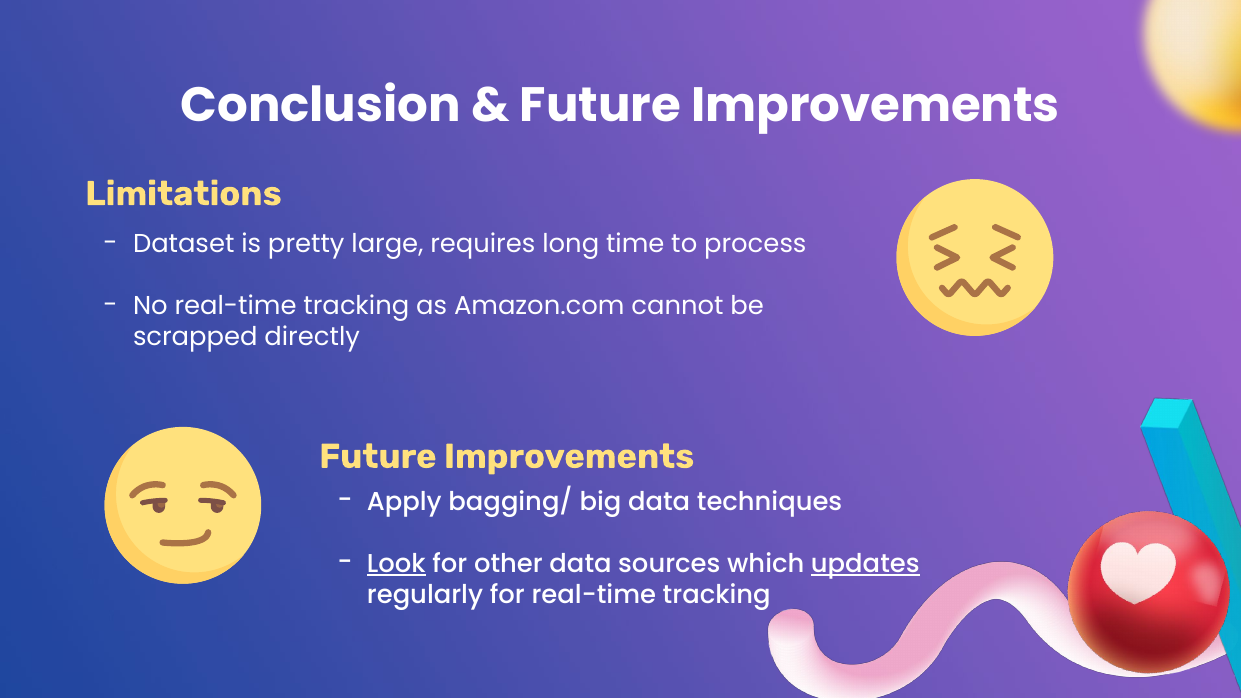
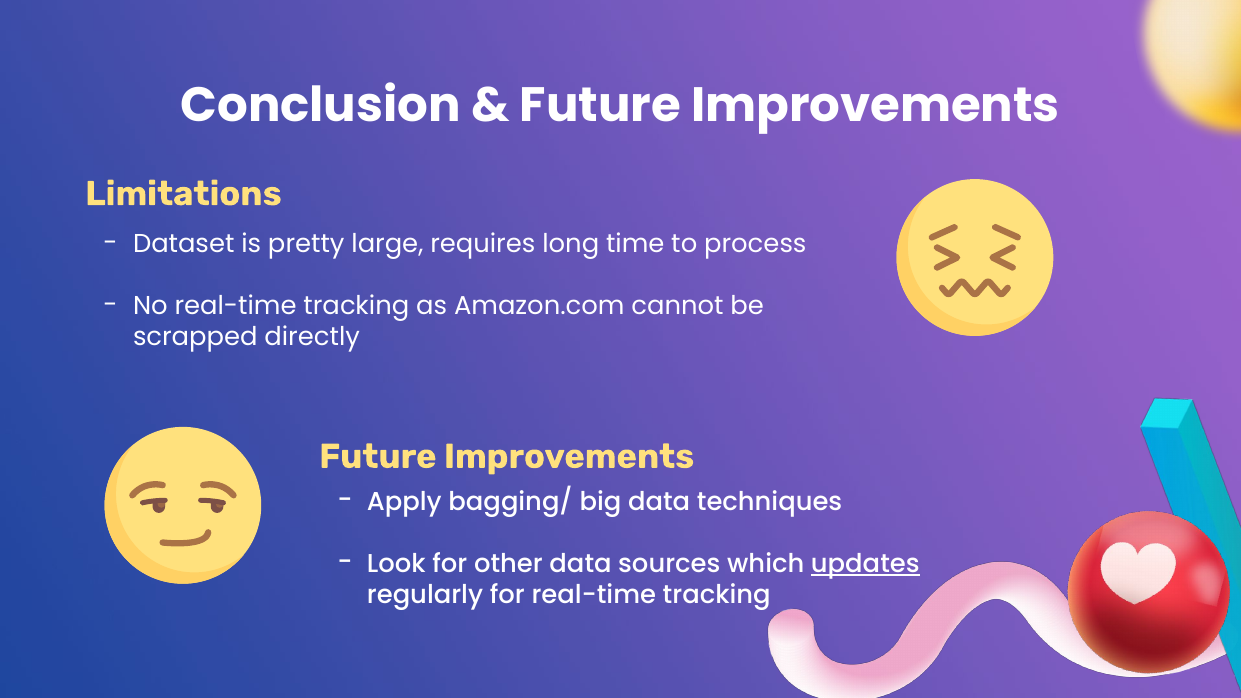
Look underline: present -> none
